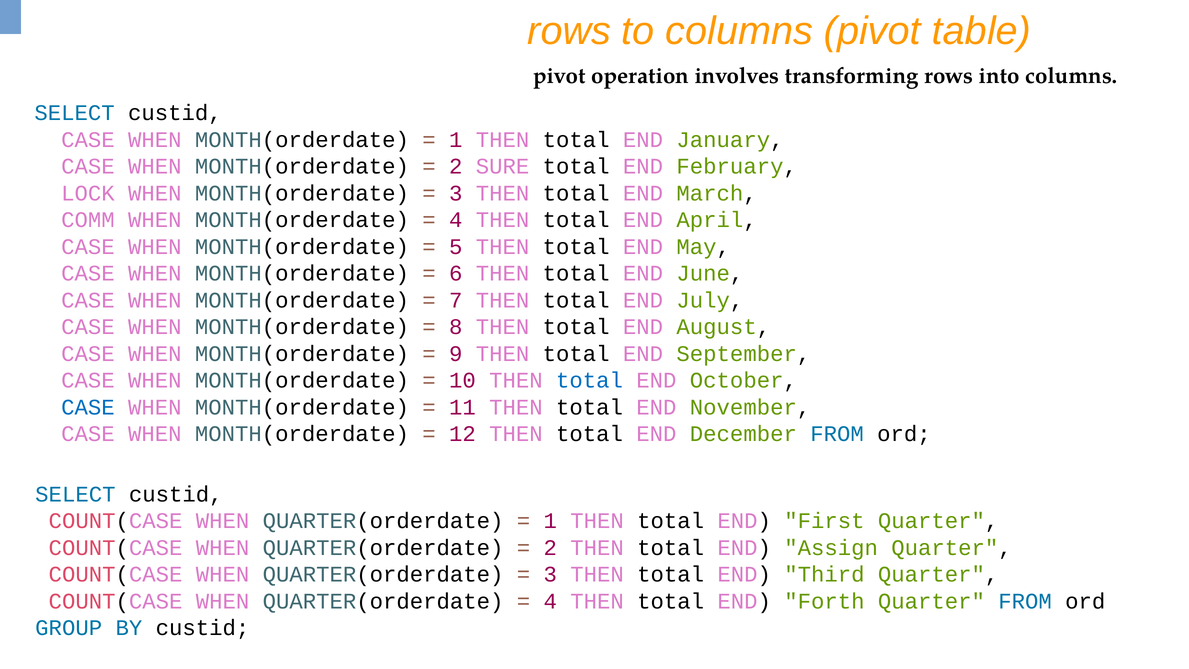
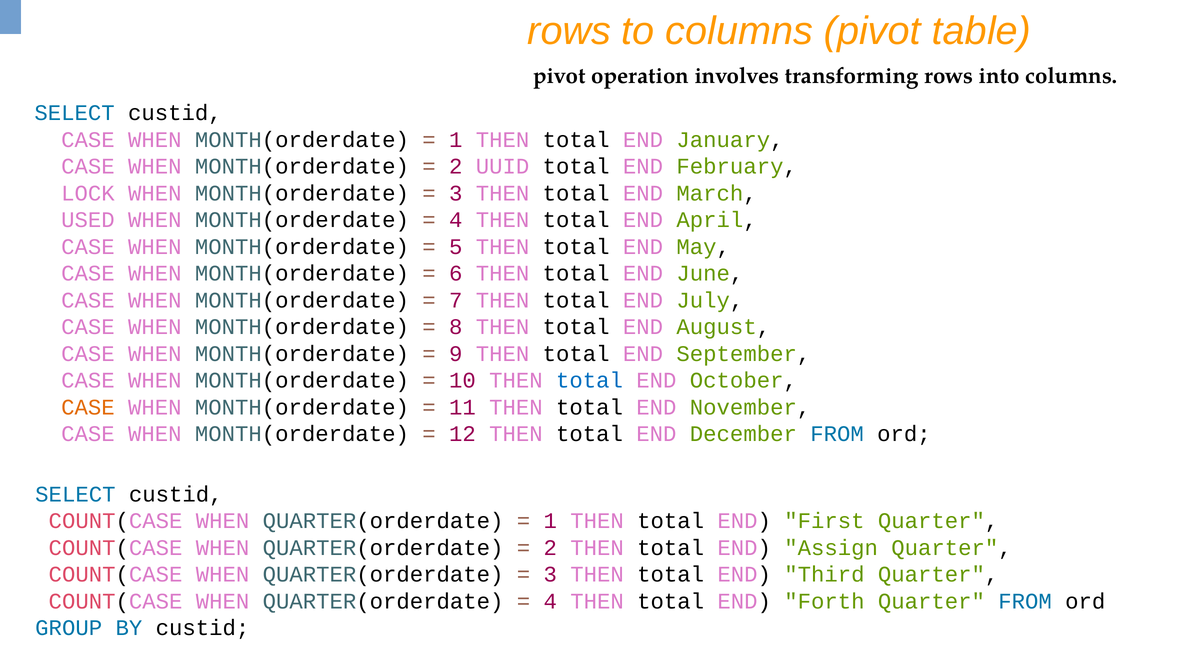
SURE: SURE -> UUID
COMM: COMM -> USED
CASE at (88, 407) colour: blue -> orange
